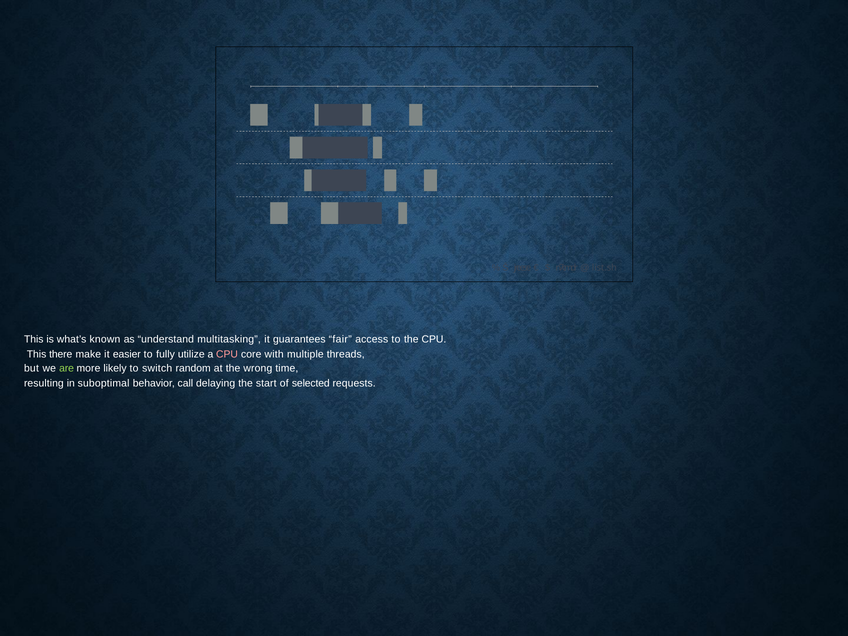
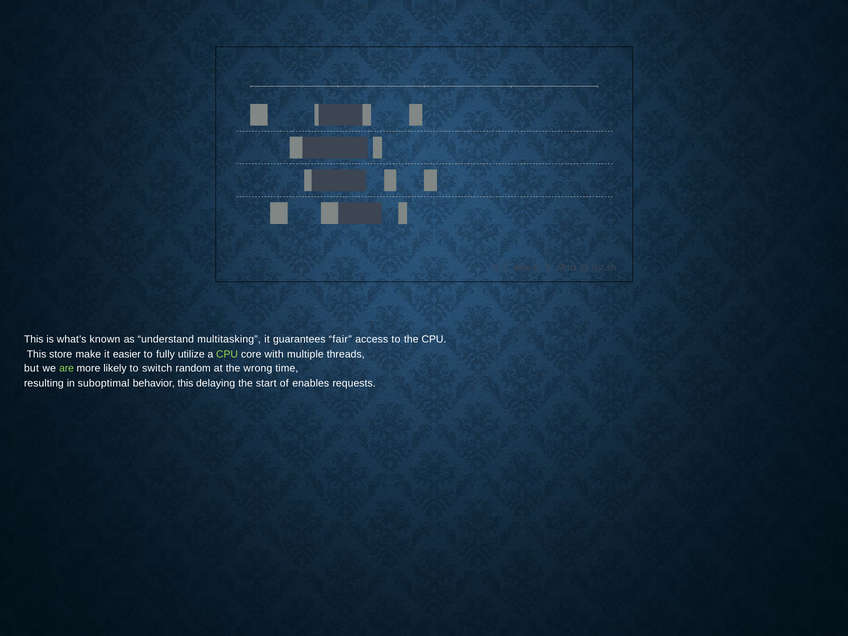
there: there -> store
CPU at (227, 354) colour: pink -> light green
behavior call: call -> this
selected: selected -> enables
